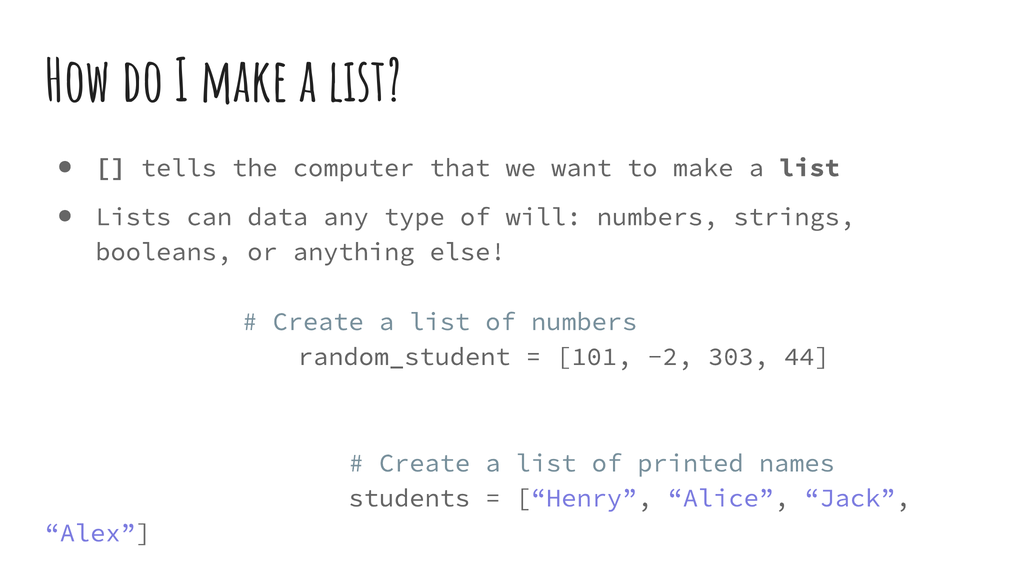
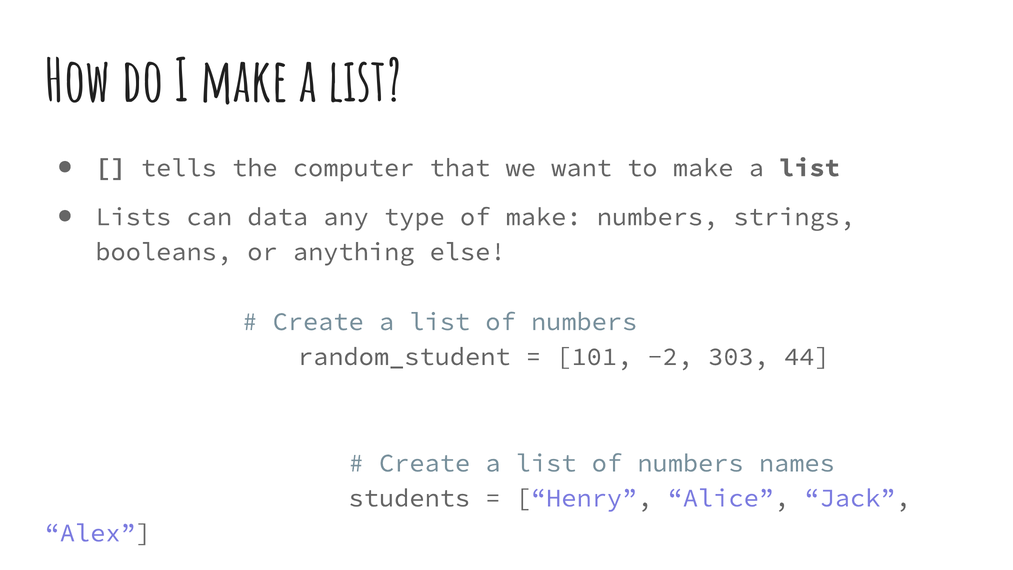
of will: will -> make
printed at (690, 463): printed -> numbers
